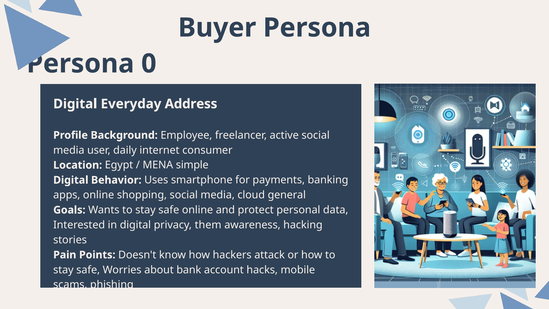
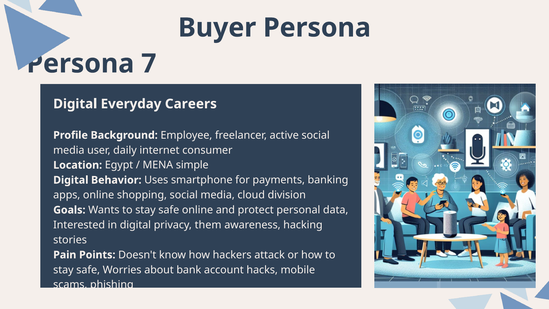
0: 0 -> 7
Address: Address -> Careers
general: general -> division
